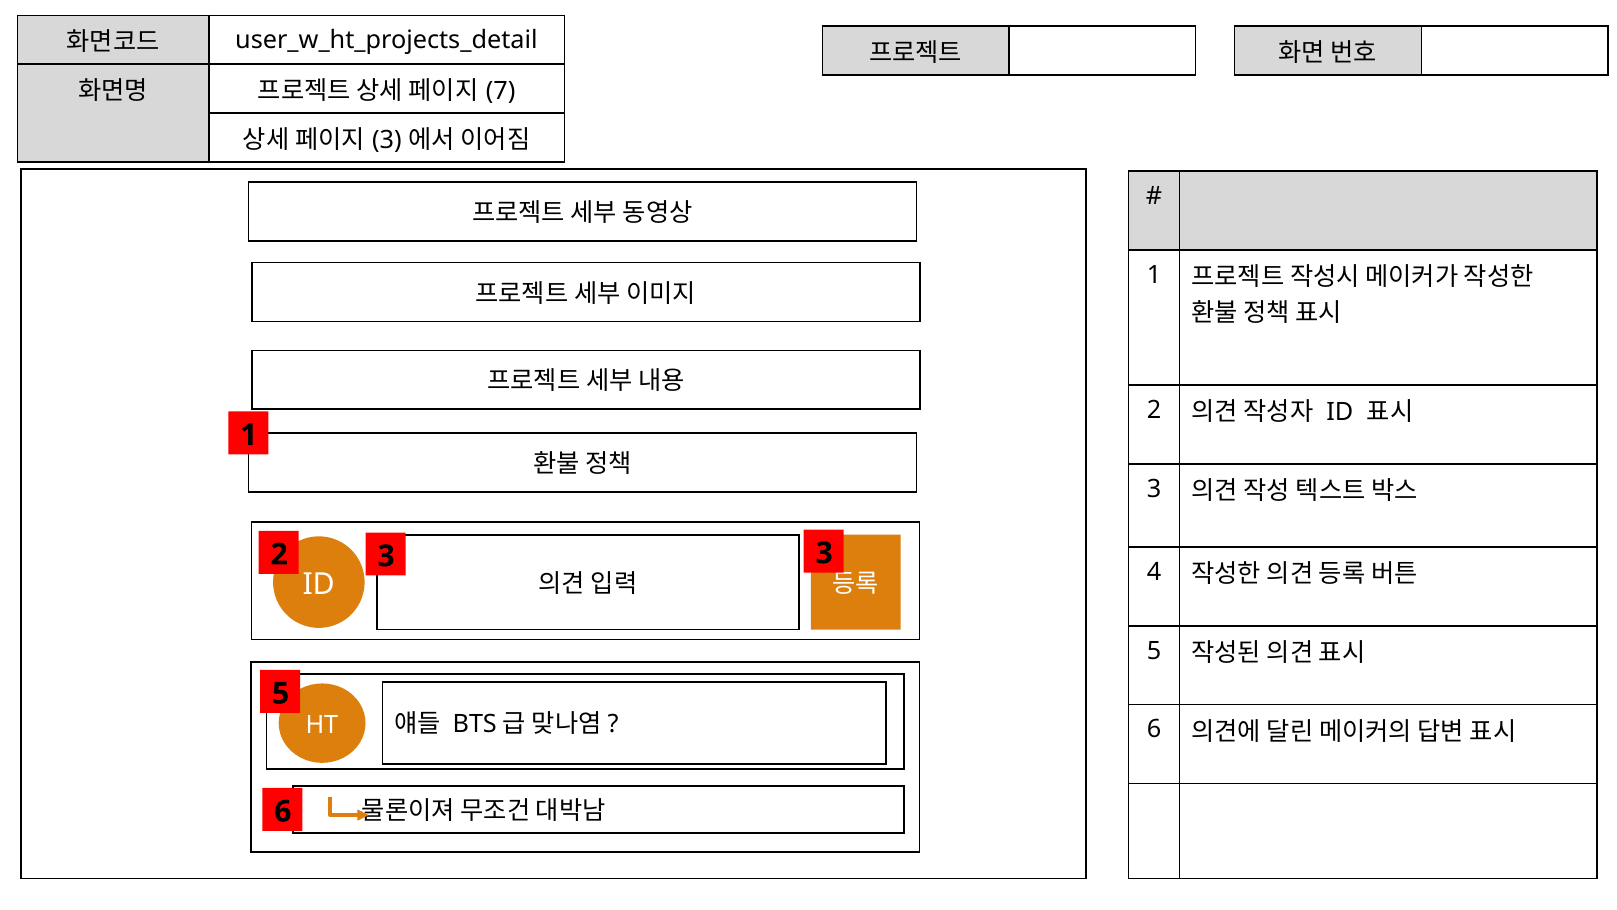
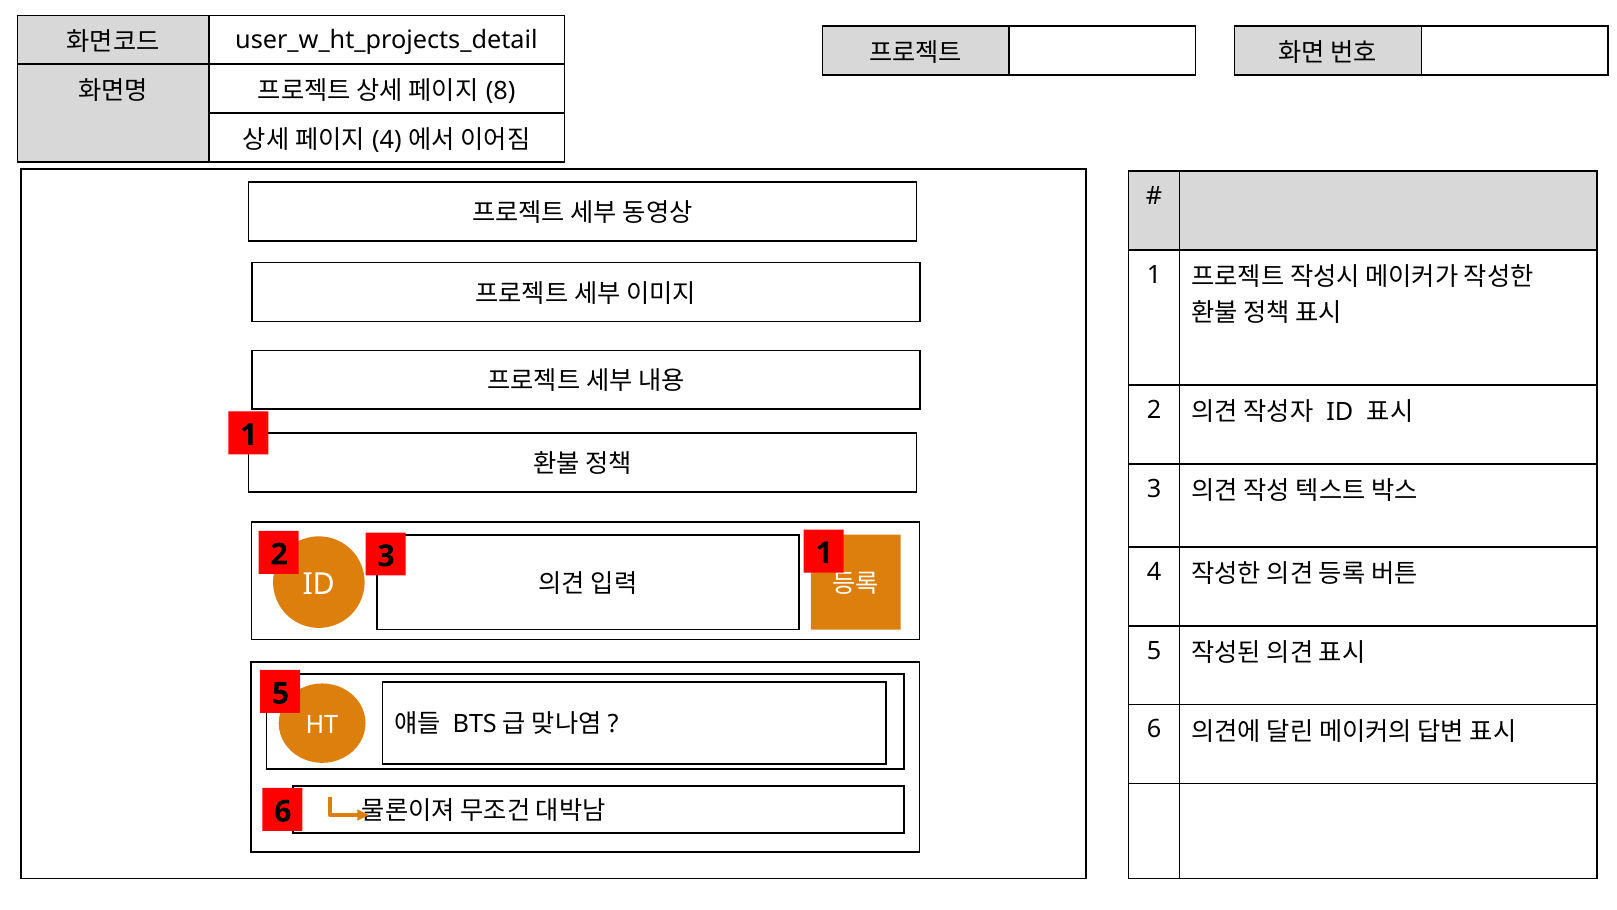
7: 7 -> 8
3 at (387, 140): 3 -> 4
3 3: 3 -> 1
